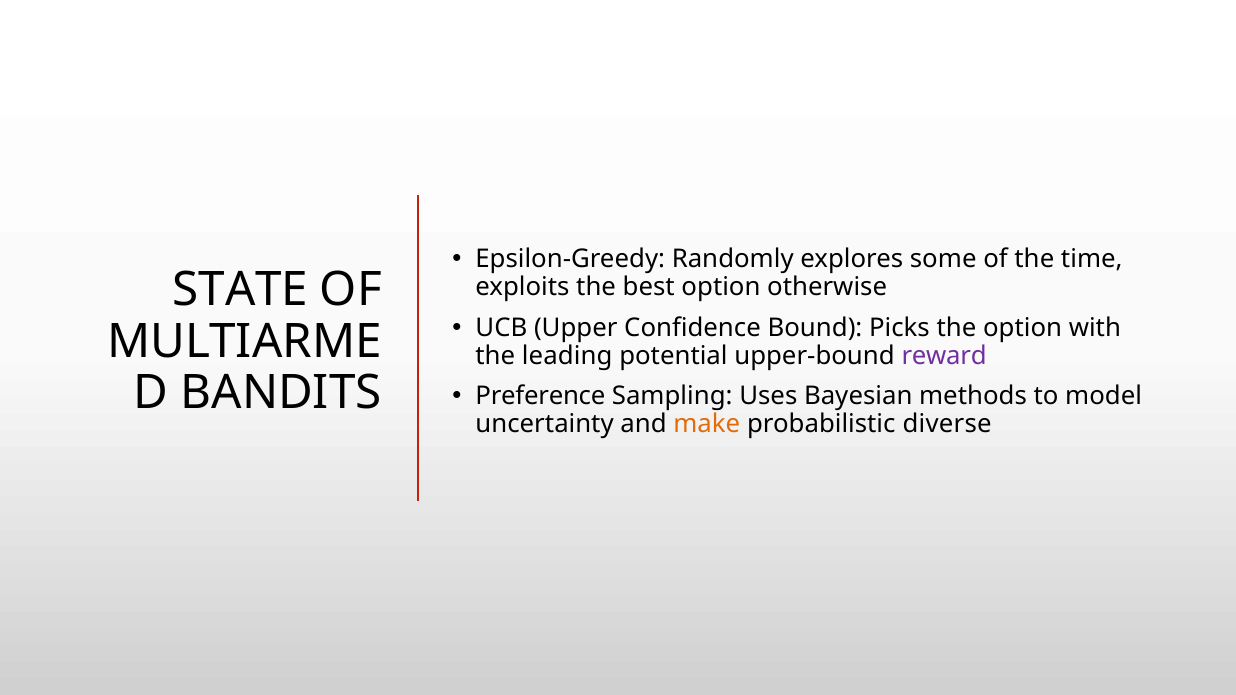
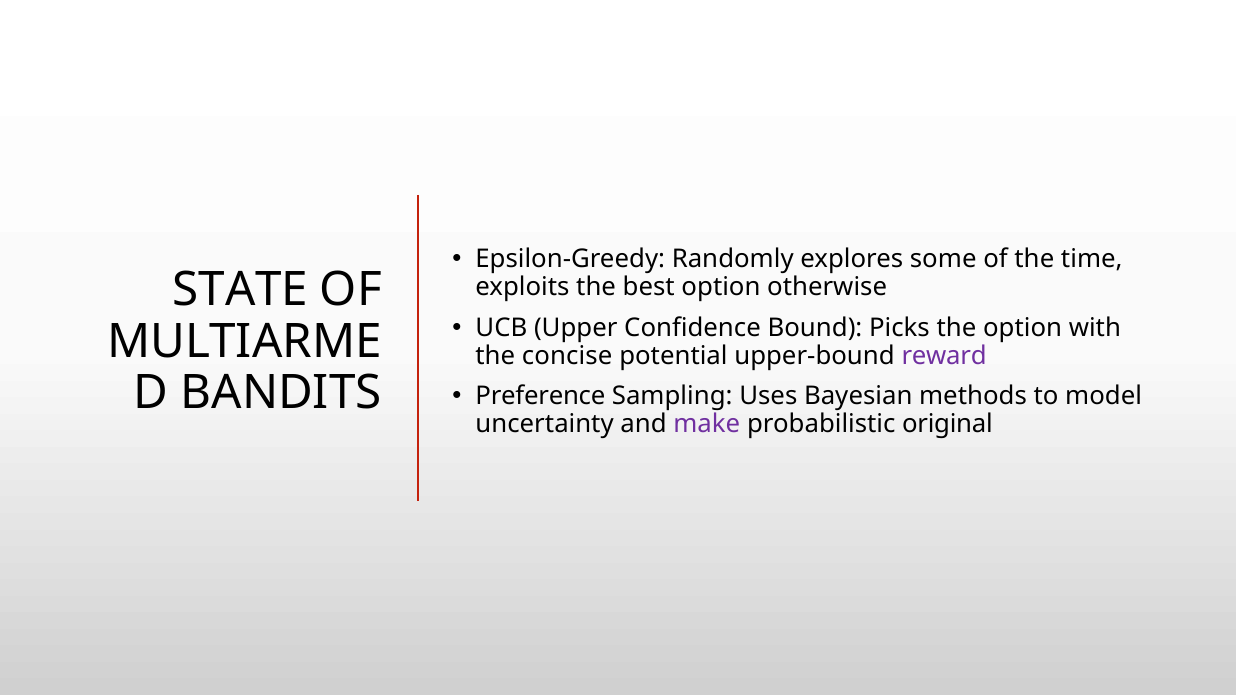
leading: leading -> concise
make colour: orange -> purple
diverse: diverse -> original
